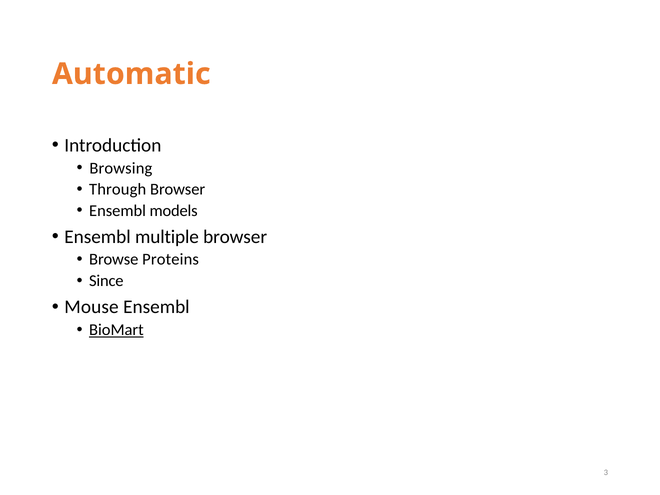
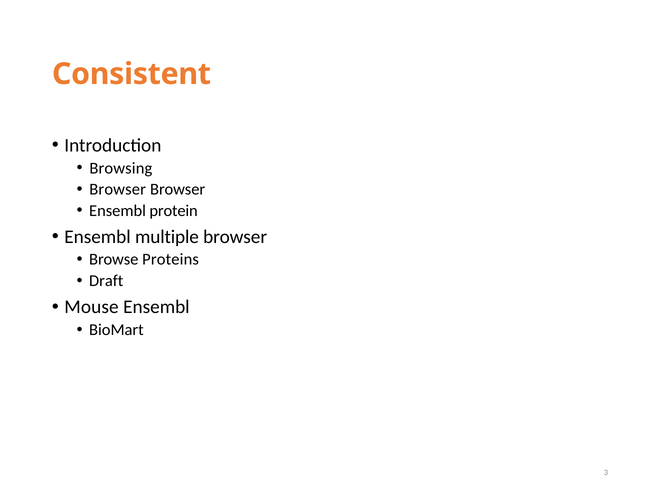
Automatic: Automatic -> Consistent
Through at (118, 189): Through -> Browser
models: models -> protein
Since: Since -> Draft
BioMart underline: present -> none
